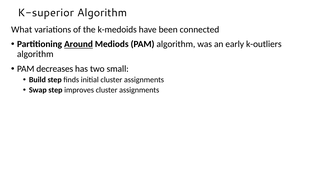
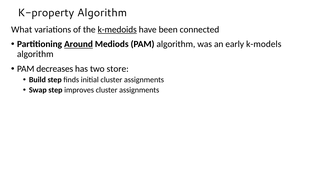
K-superior: K-superior -> K-property
k-medoids underline: none -> present
k-outliers: k-outliers -> k-models
small: small -> store
